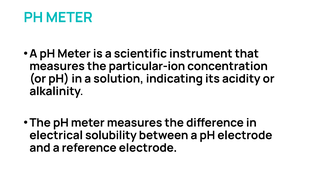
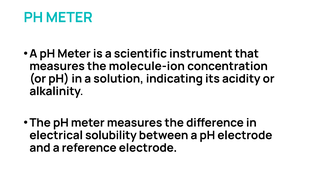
particular-ion: particular-ion -> molecule-ion
